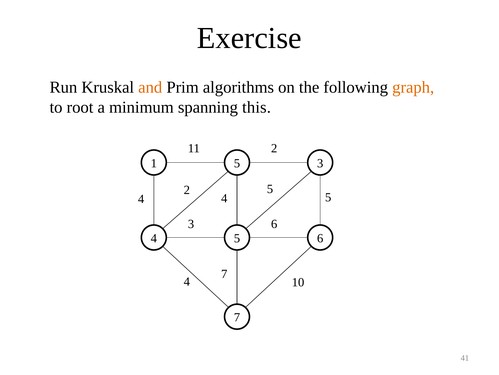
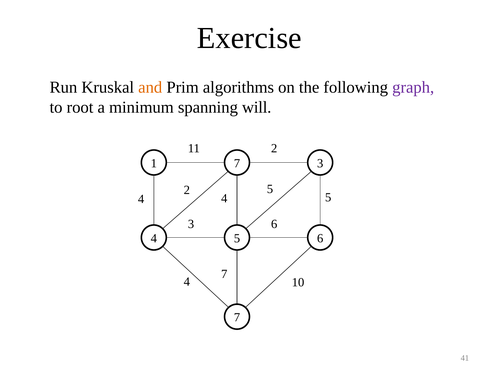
graph colour: orange -> purple
this: this -> will
1 5: 5 -> 7
